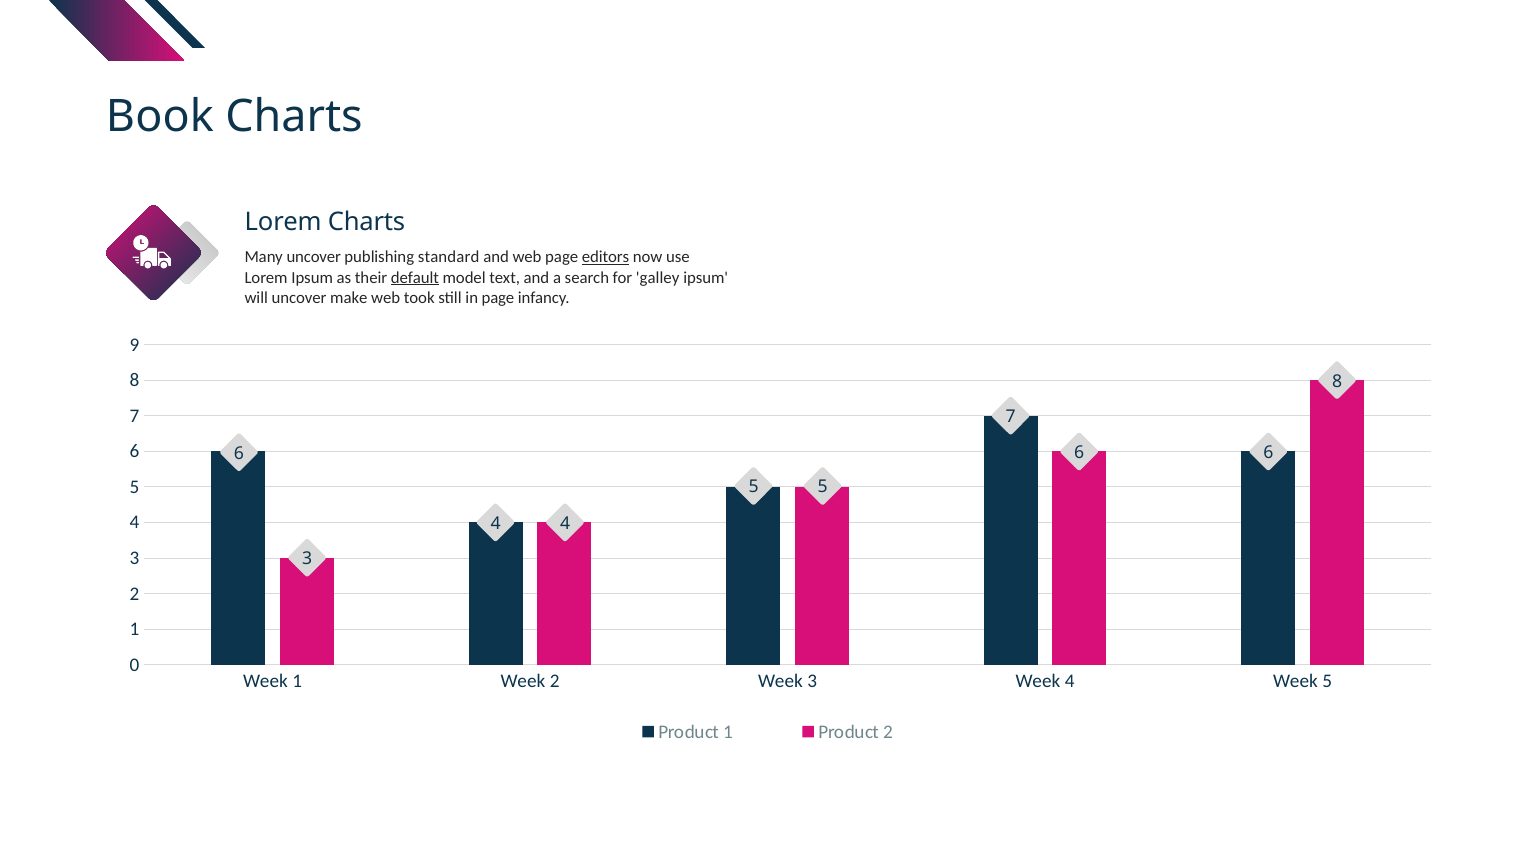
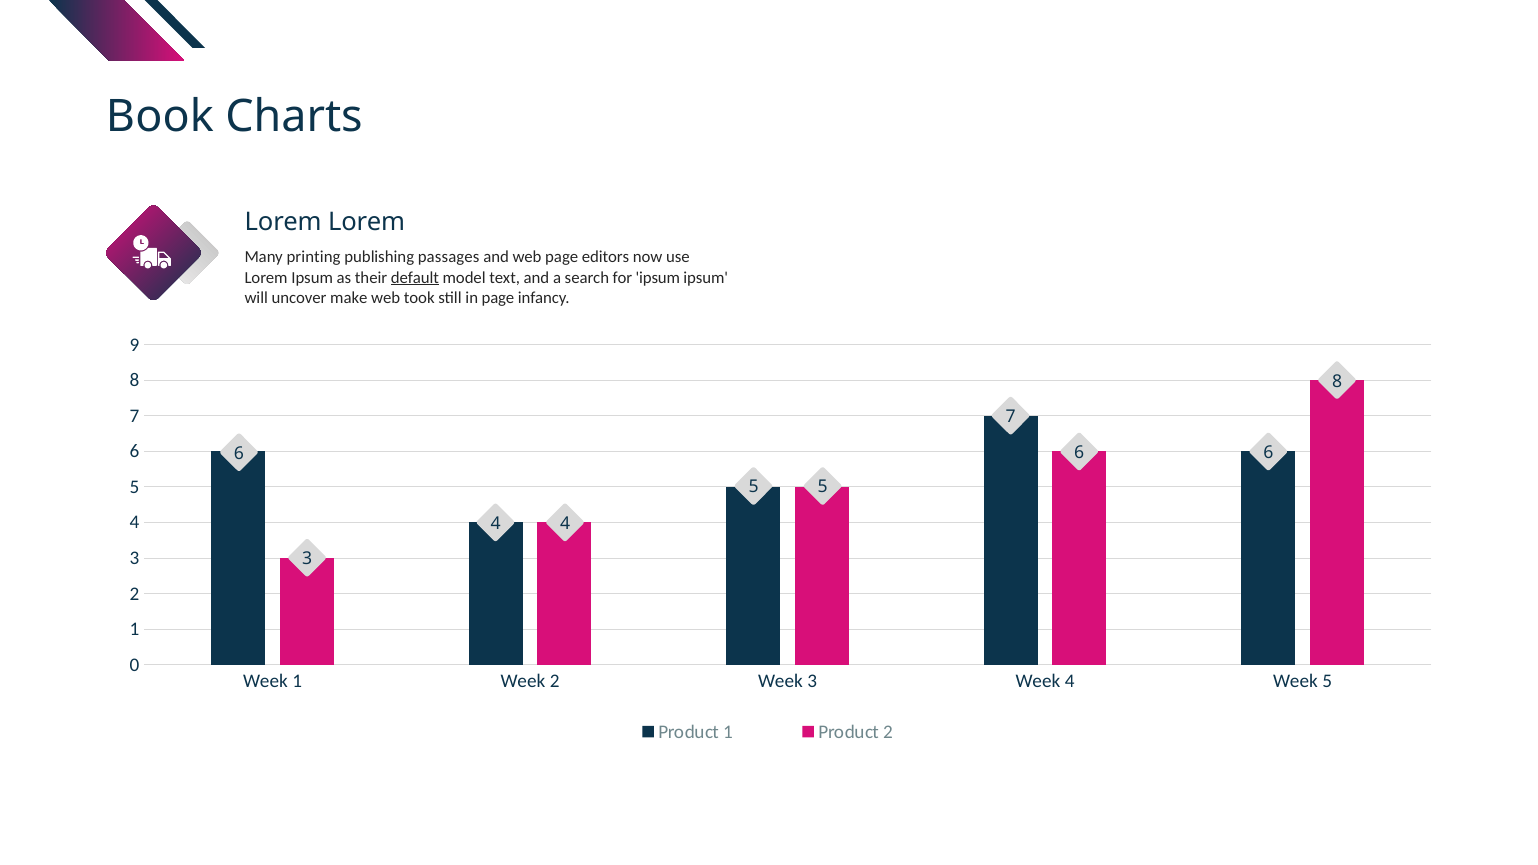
Charts at (367, 222): Charts -> Lorem
uncover at (314, 257): uncover -> printing
standard: standard -> passages
editors underline: present -> none
for galley: galley -> ipsum
